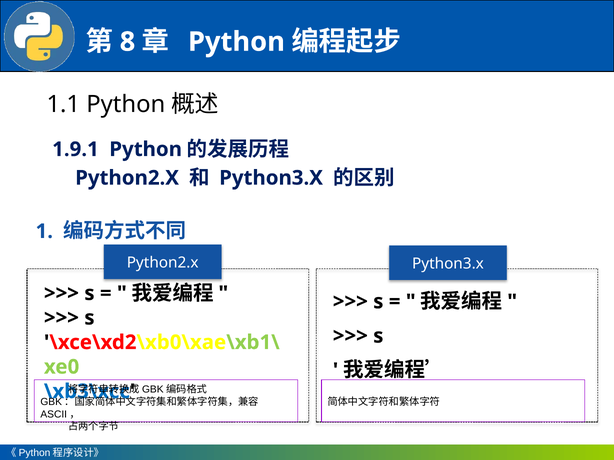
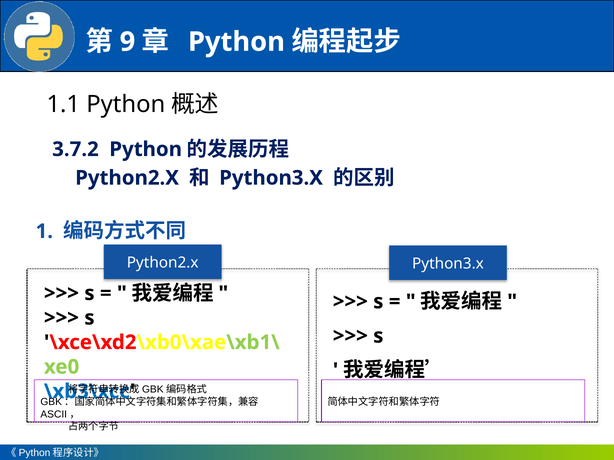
8: 8 -> 9
1.9.1: 1.9.1 -> 3.7.2
